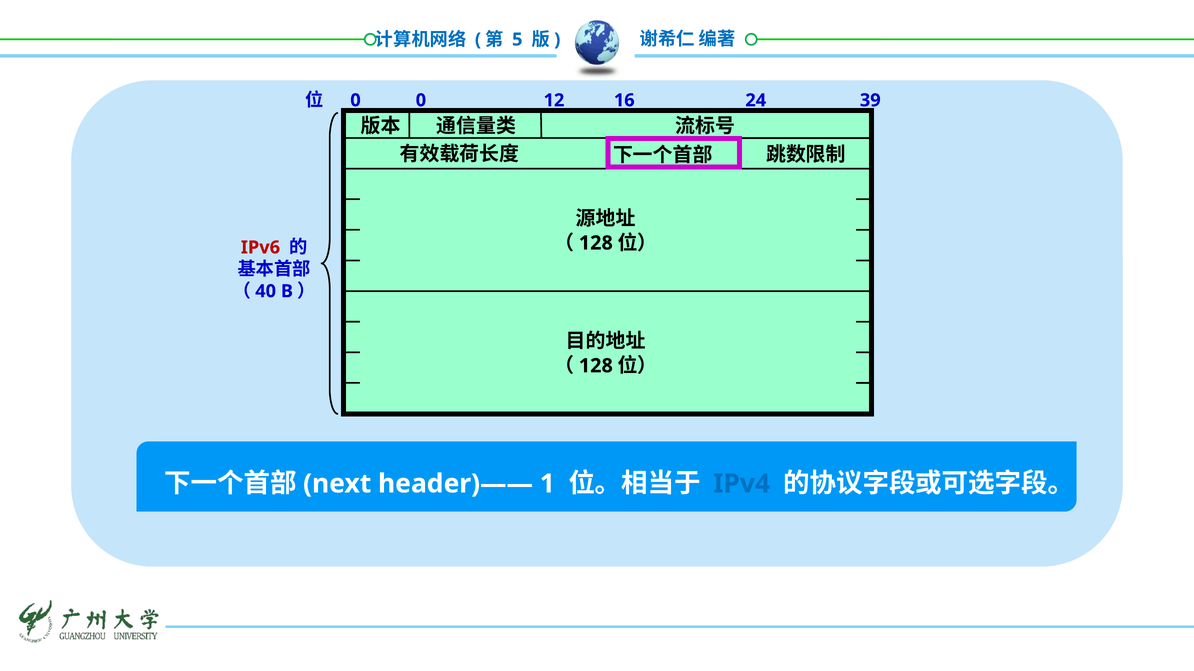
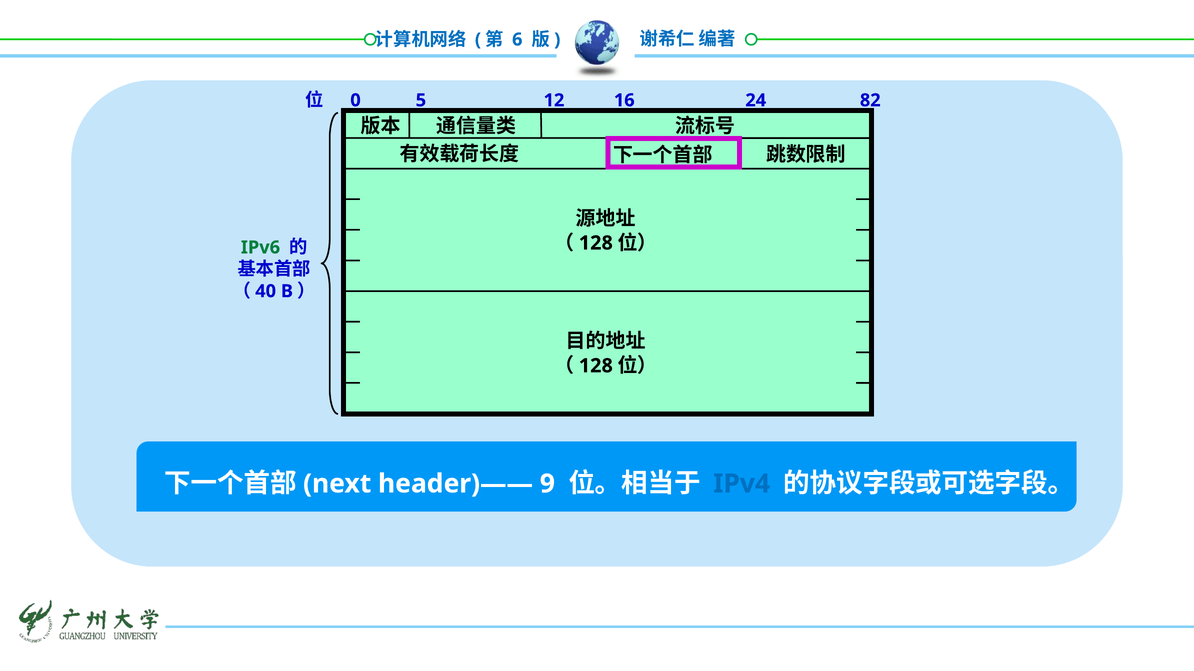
5: 5 -> 6
0 0: 0 -> 5
39: 39 -> 82
IPv6 colour: red -> green
1: 1 -> 9
